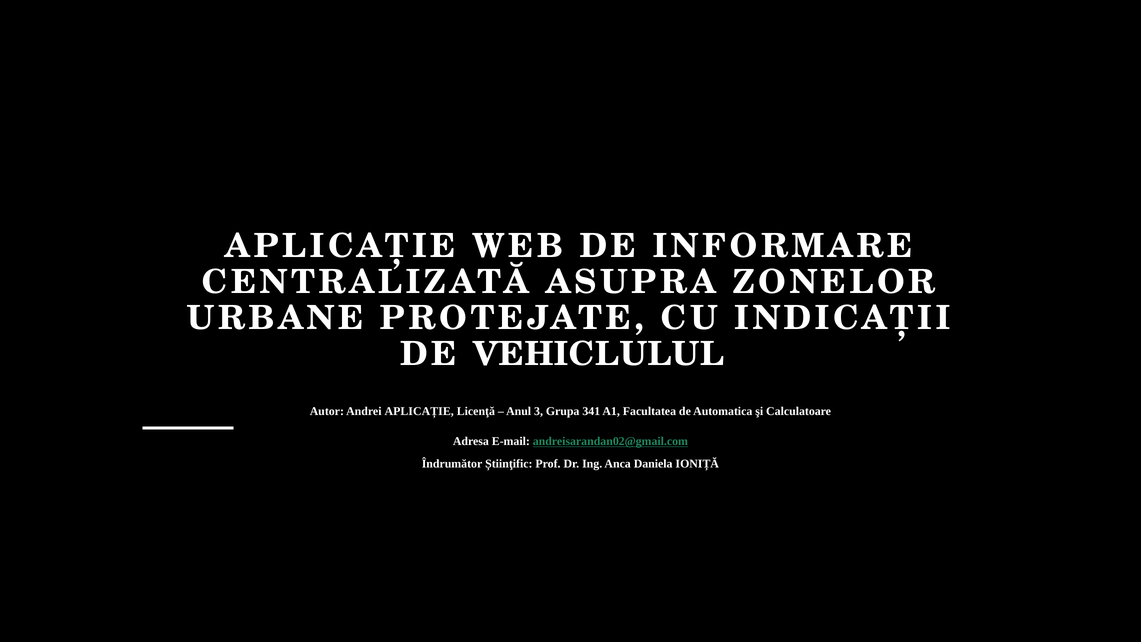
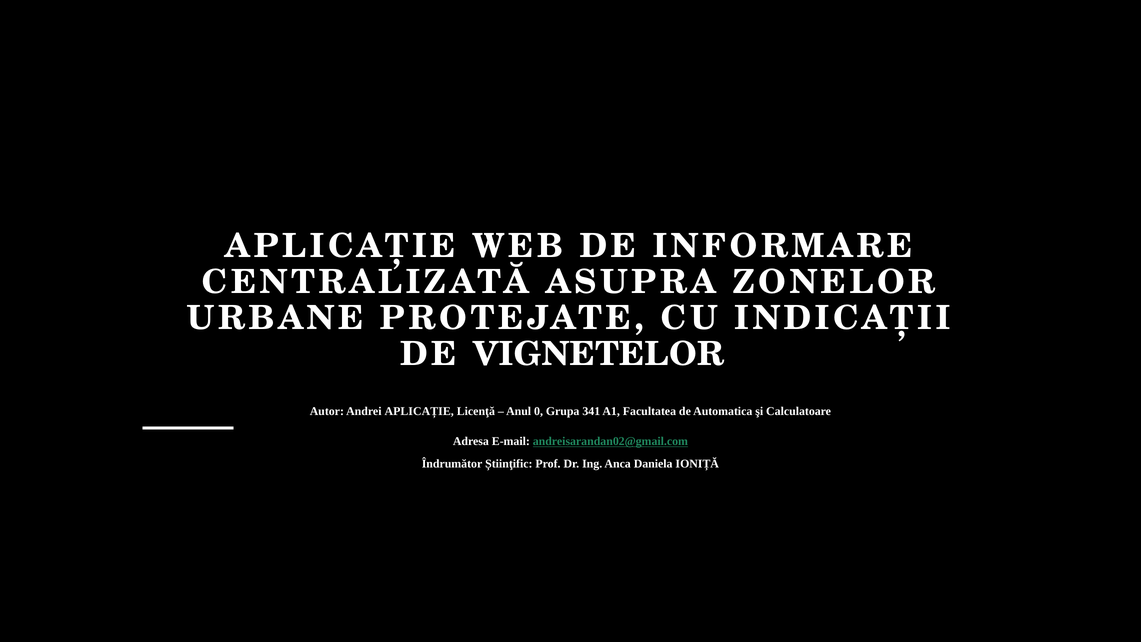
VEHICLULUL: VEHICLULUL -> VIGNETELOR
3: 3 -> 0
